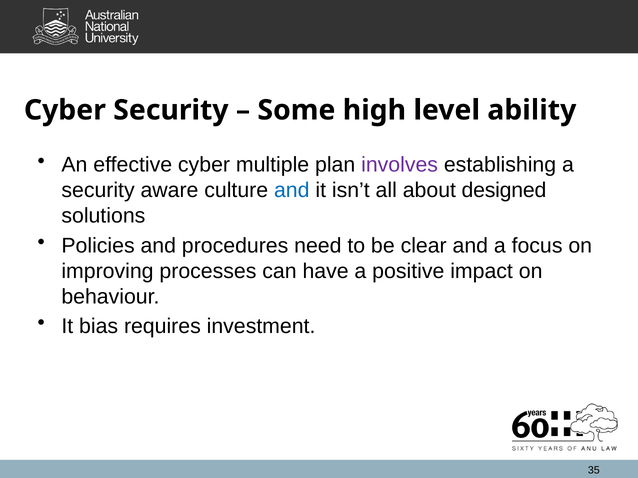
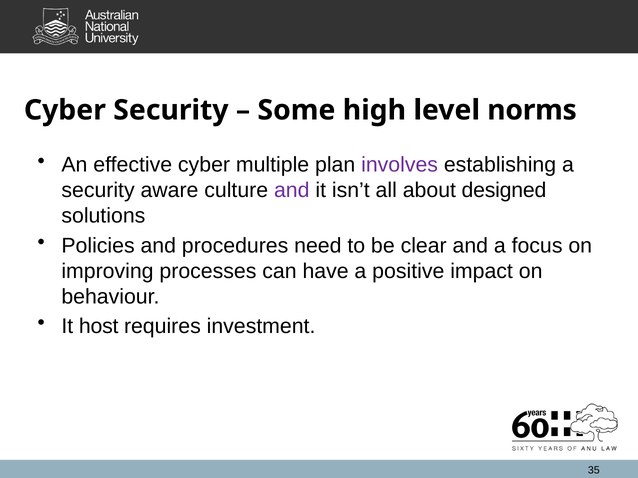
ability: ability -> norms
and at (292, 191) colour: blue -> purple
bias: bias -> host
